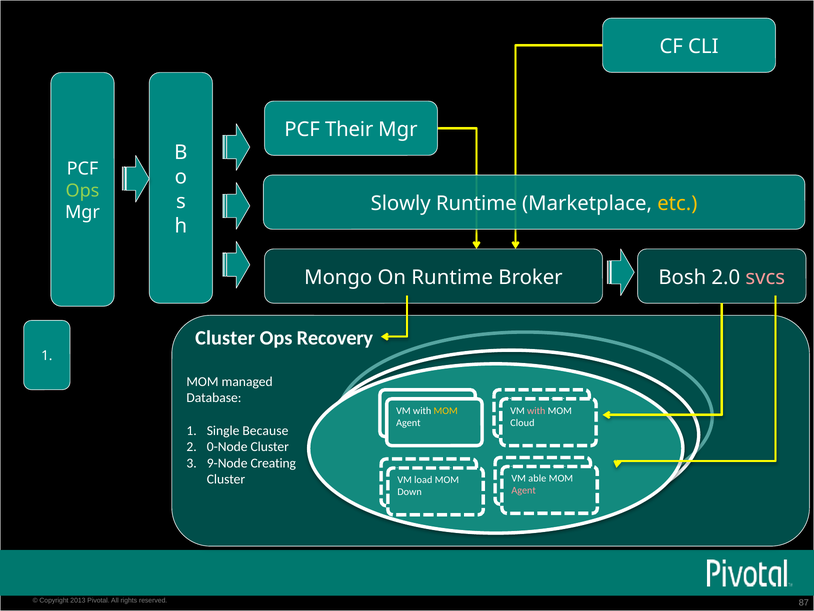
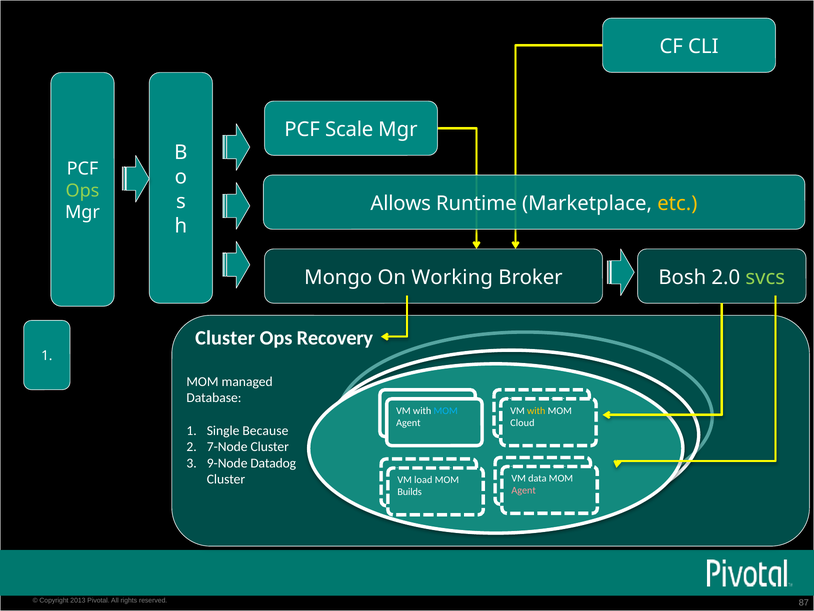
Their: Their -> Scale
Slowly: Slowly -> Allows
On Runtime: Runtime -> Working
svcs colour: pink -> light green
MOM at (446, 410) colour: yellow -> light blue
with at (536, 410) colour: pink -> yellow
0-Node: 0-Node -> 7-Node
Creating: Creating -> Datadog
able: able -> data
Down: Down -> Builds
